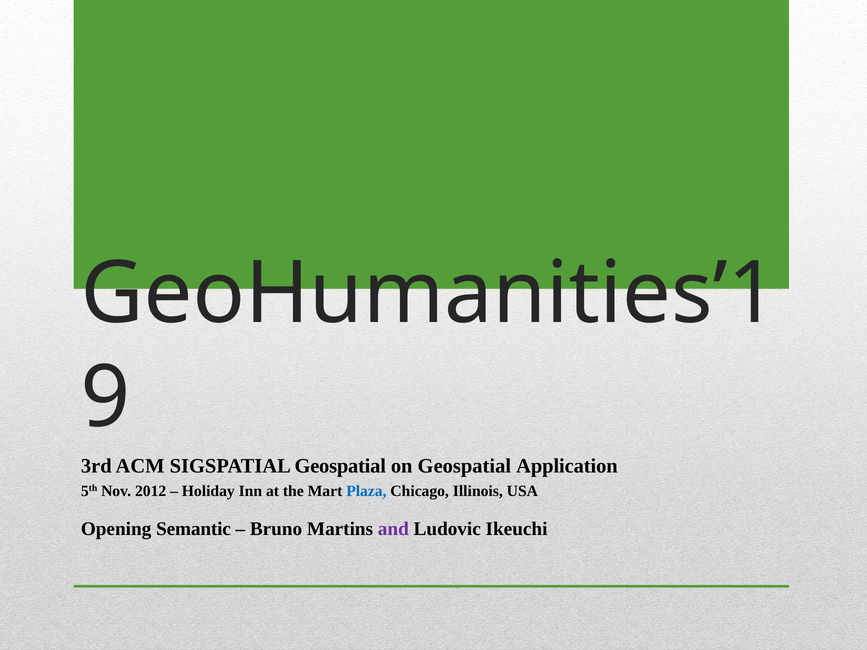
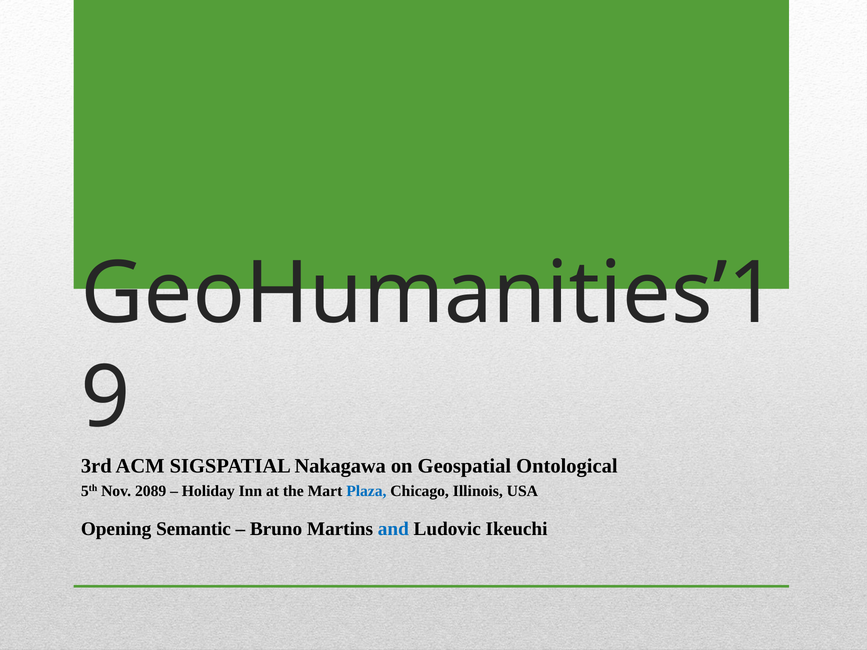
SIGSPATIAL Geospatial: Geospatial -> Nakagawa
Application: Application -> Ontological
2012: 2012 -> 2089
and colour: purple -> blue
